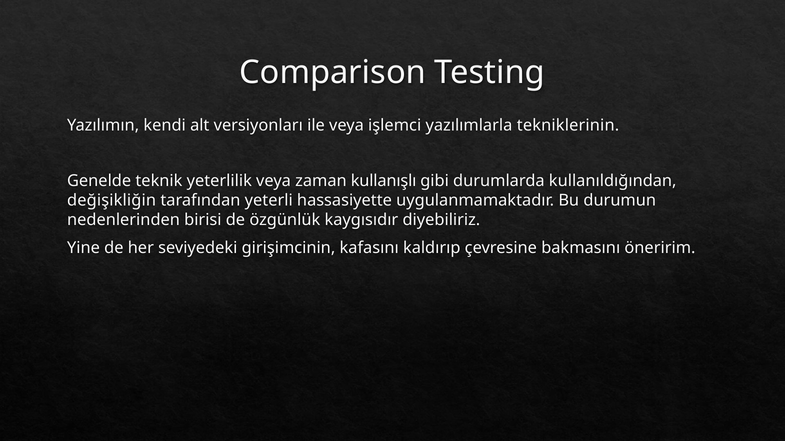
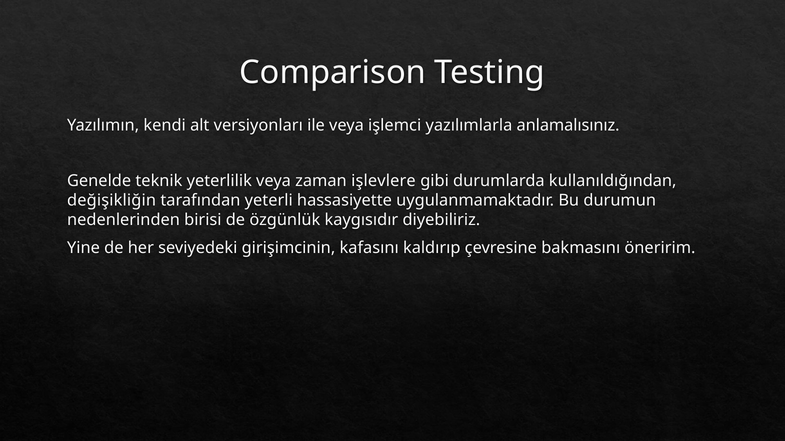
tekniklerinin: tekniklerinin -> anlamalısınız
kullanışlı: kullanışlı -> işlevlere
